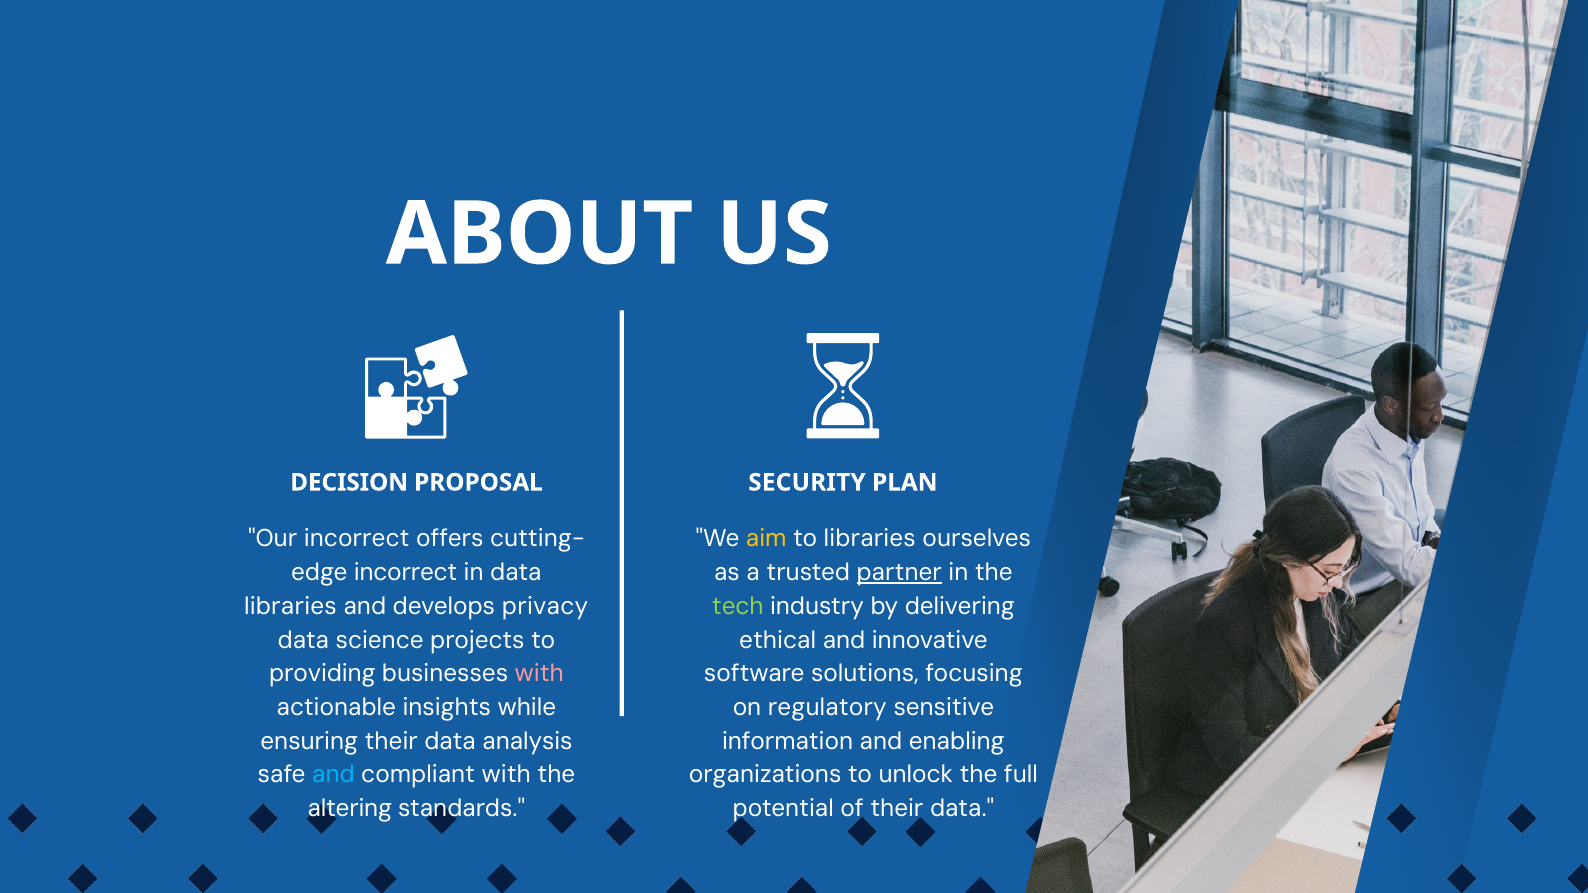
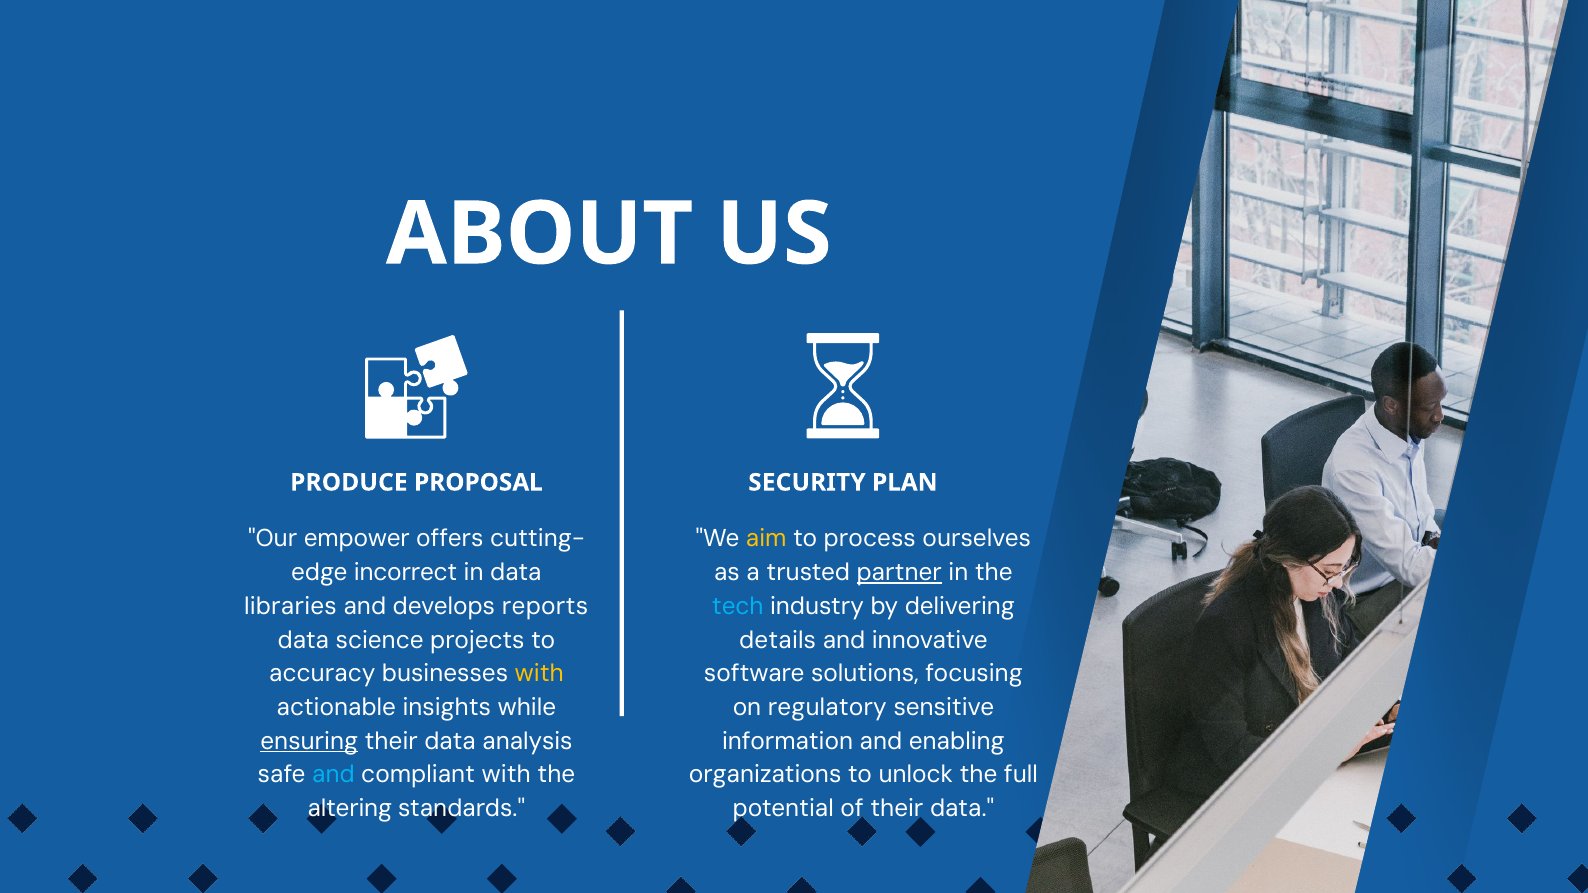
DECISION: DECISION -> PRODUCE
Our incorrect: incorrect -> empower
to libraries: libraries -> process
privacy: privacy -> reports
tech colour: light green -> light blue
ethical: ethical -> details
providing: providing -> accuracy
with at (539, 674) colour: pink -> yellow
ensuring underline: none -> present
